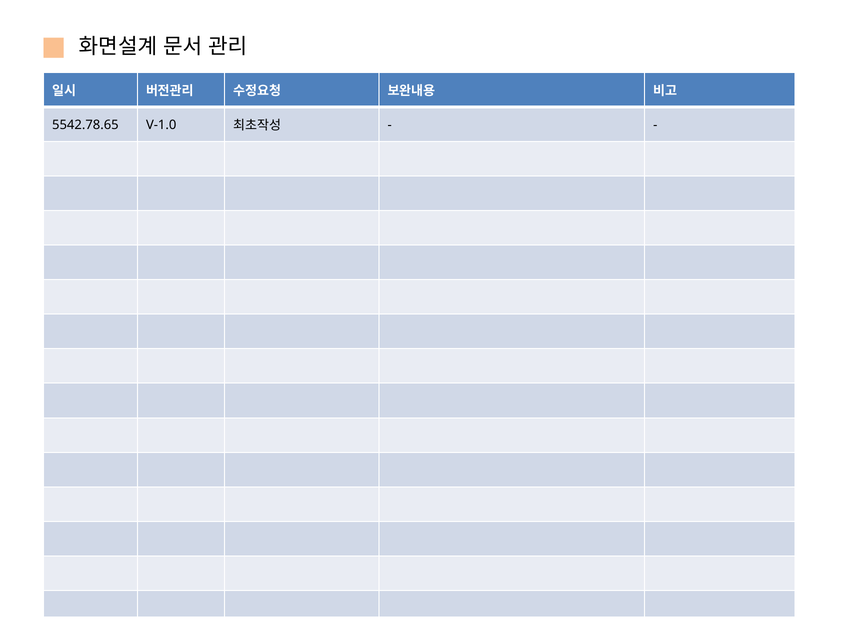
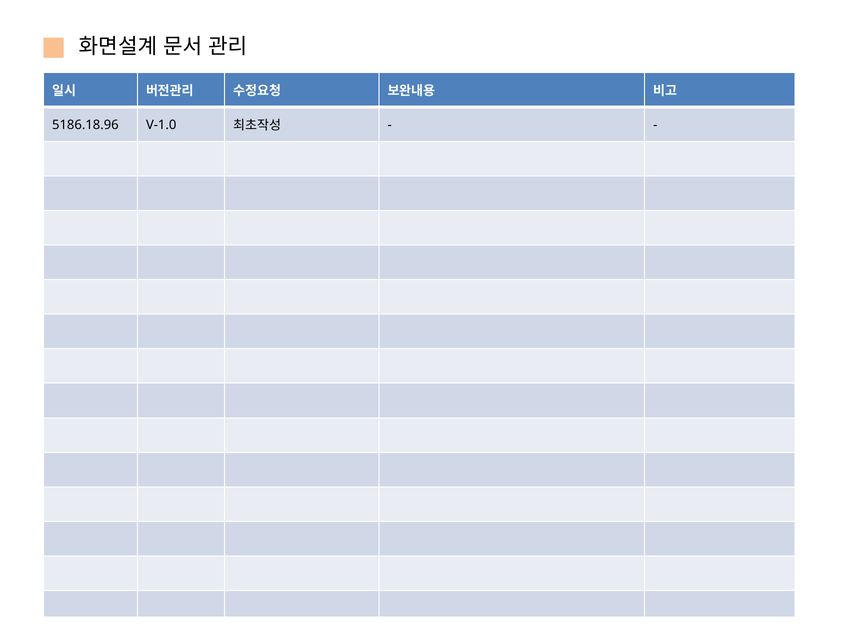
5542.78.65: 5542.78.65 -> 5186.18.96
